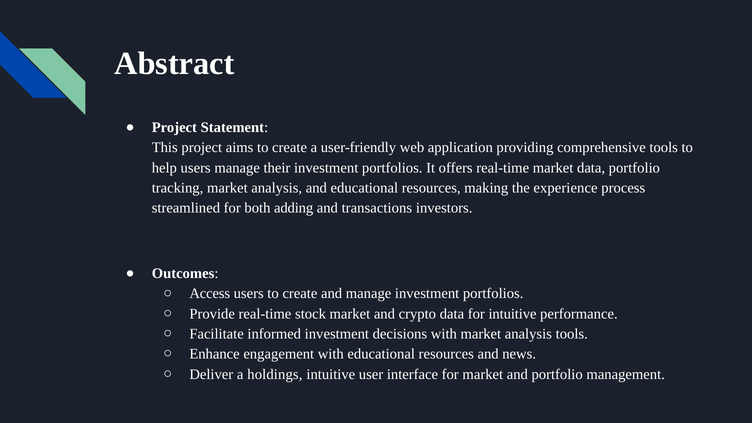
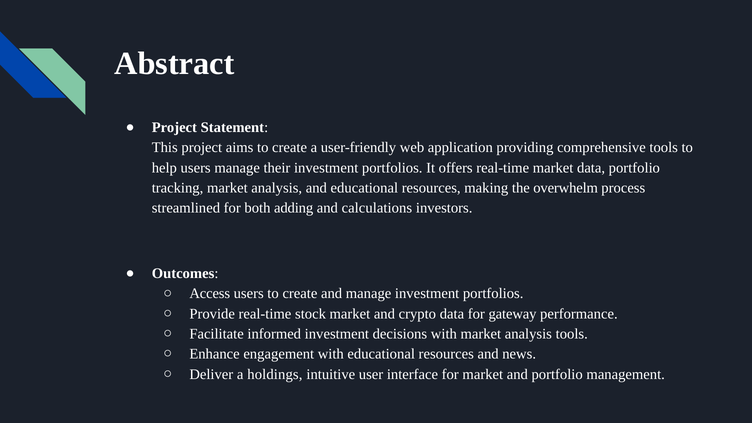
experience: experience -> overwhelm
transactions: transactions -> calculations
for intuitive: intuitive -> gateway
